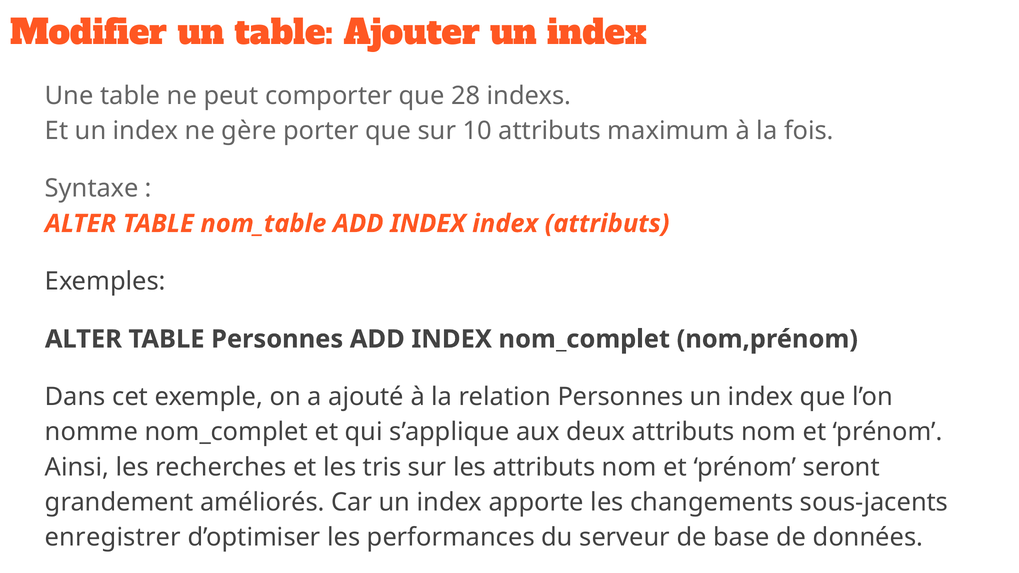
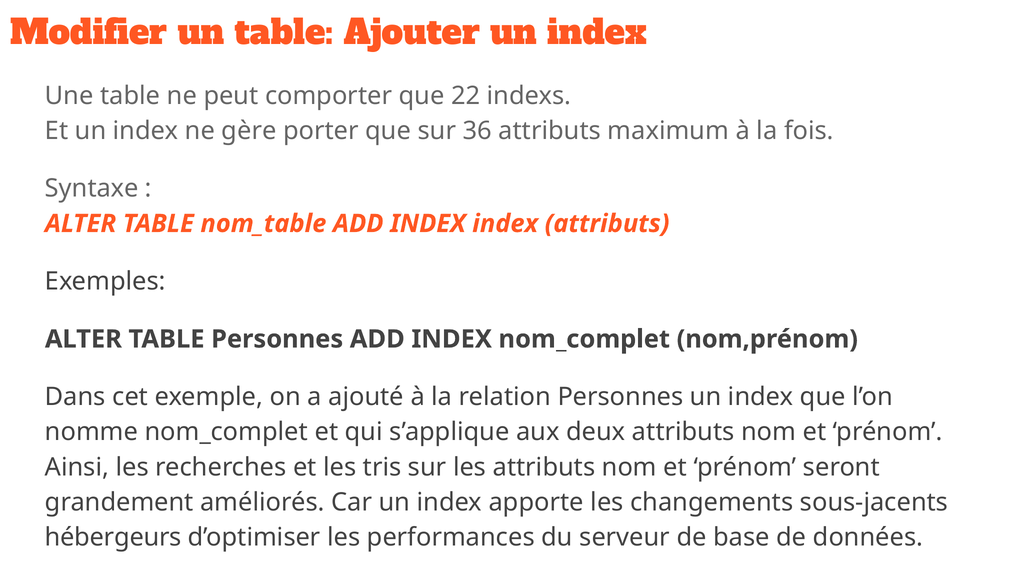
28: 28 -> 22
10: 10 -> 36
enregistrer: enregistrer -> hébergeurs
